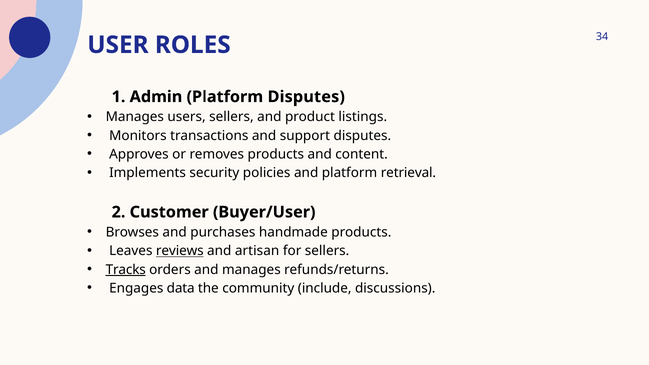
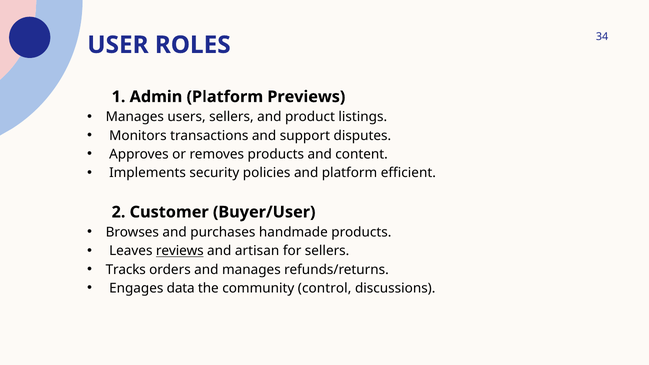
Platform Disputes: Disputes -> Previews
retrieval: retrieval -> efficient
Tracks underline: present -> none
include: include -> control
